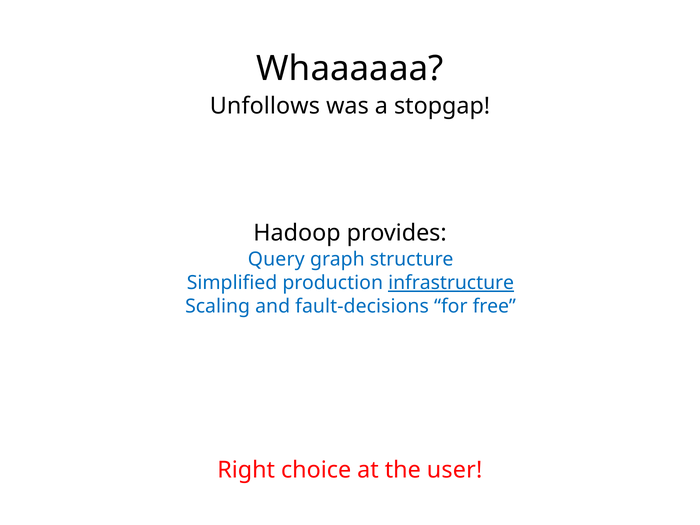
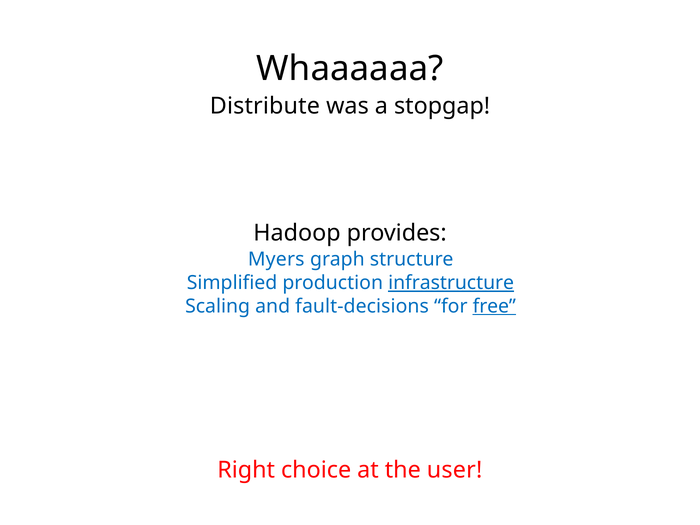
Unfollows: Unfollows -> Distribute
Query: Query -> Myers
free underline: none -> present
